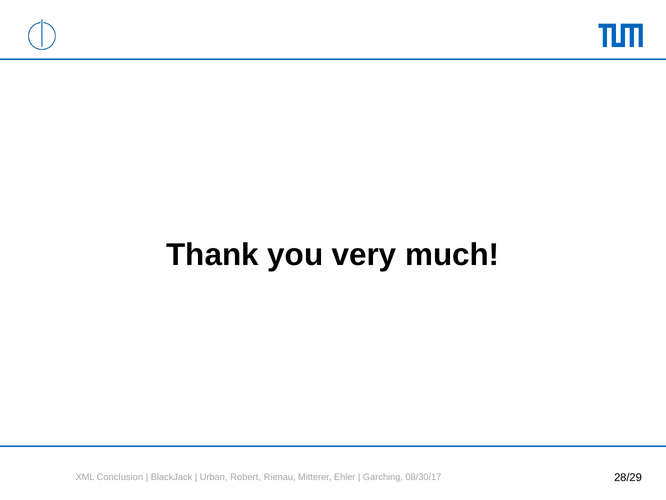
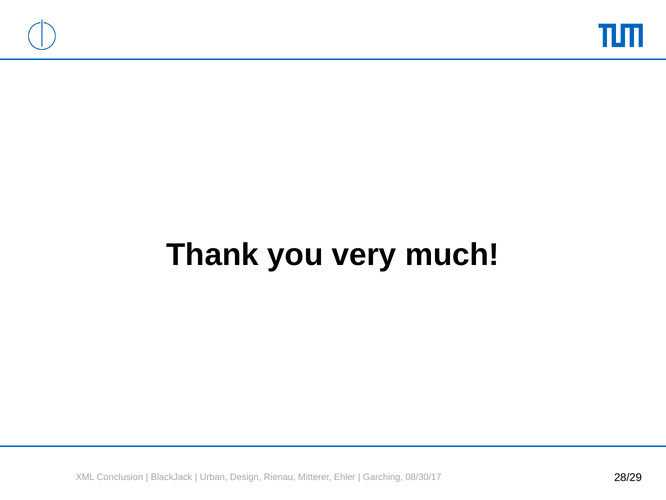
Robert: Robert -> Design
